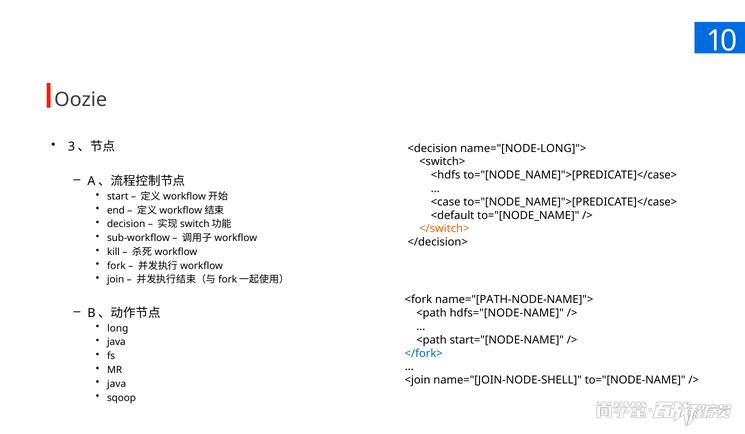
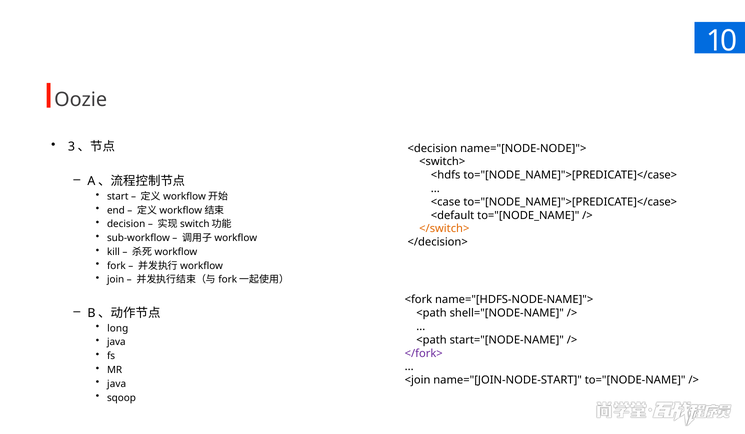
name="[NODE-LONG]">: name="[NODE-LONG]"> -> name="[NODE-NODE]">
name="[PATH-NODE-NAME]">: name="[PATH-NODE-NAME]"> -> name="[HDFS-NODE-NAME]">
hdfs="[NODE-NAME: hdfs="[NODE-NAME -> shell="[NODE-NAME
</fork> colour: blue -> purple
name="[JOIN-NODE-SHELL: name="[JOIN-NODE-SHELL -> name="[JOIN-NODE-START
